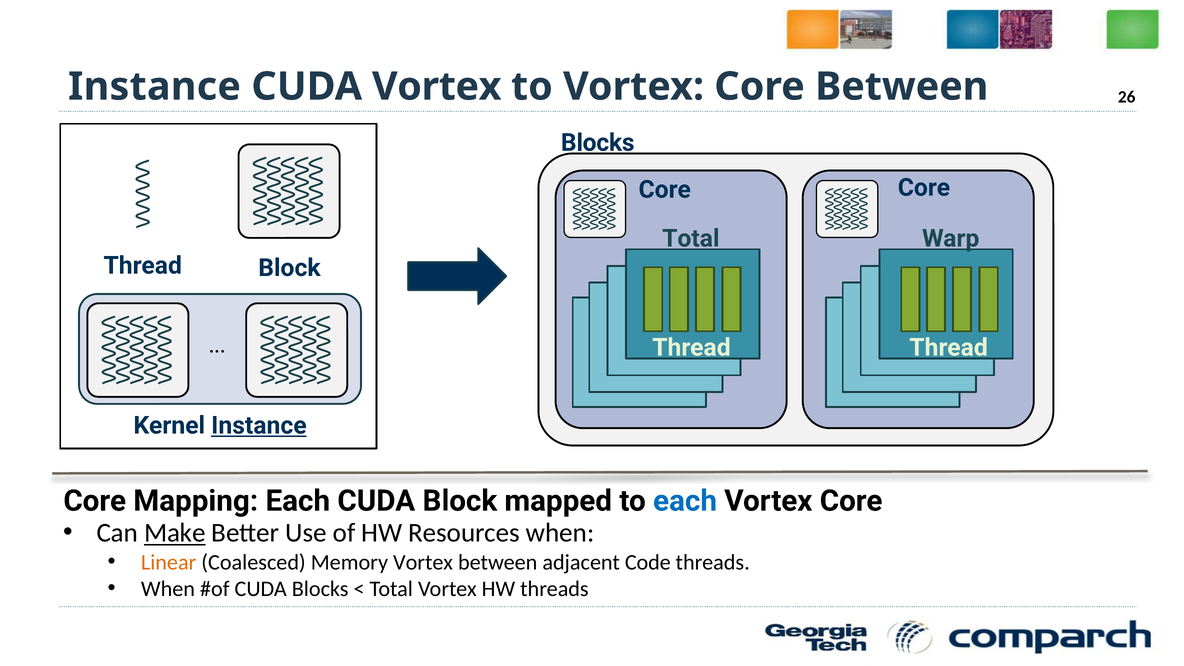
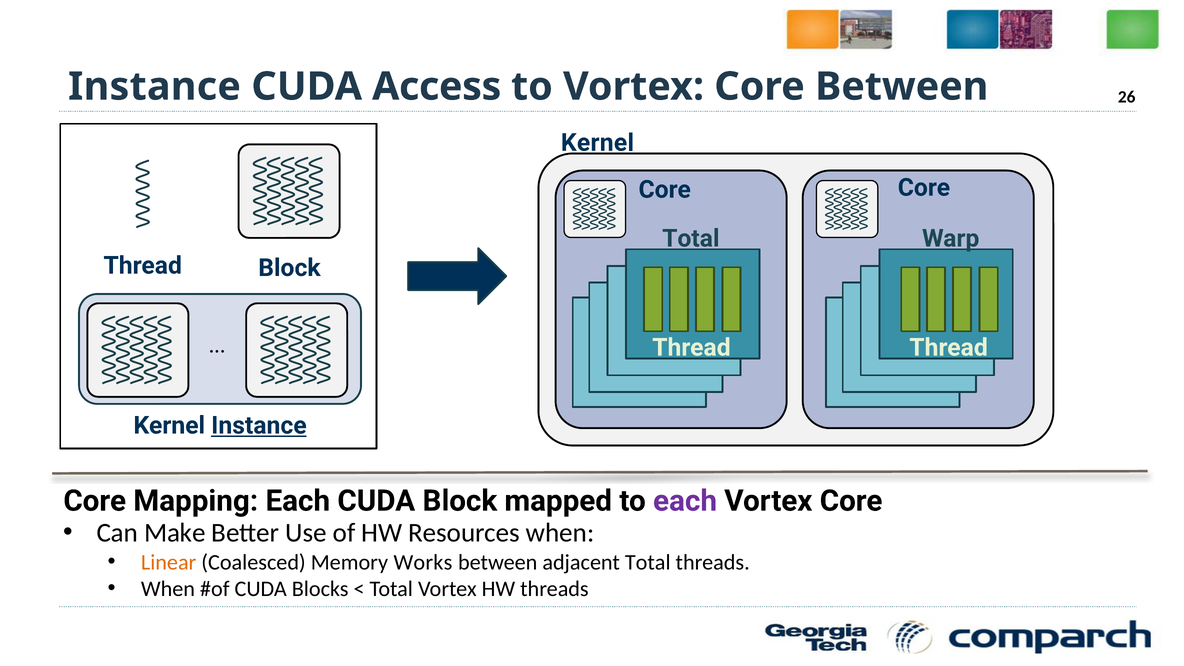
CUDA Vortex: Vortex -> Access
Blocks at (598, 143): Blocks -> Kernel
each at (685, 501) colour: blue -> purple
Make underline: present -> none
Memory Vortex: Vortex -> Works
adjacent Code: Code -> Total
